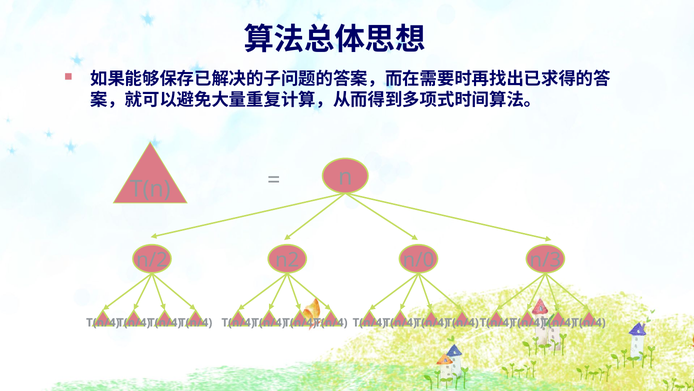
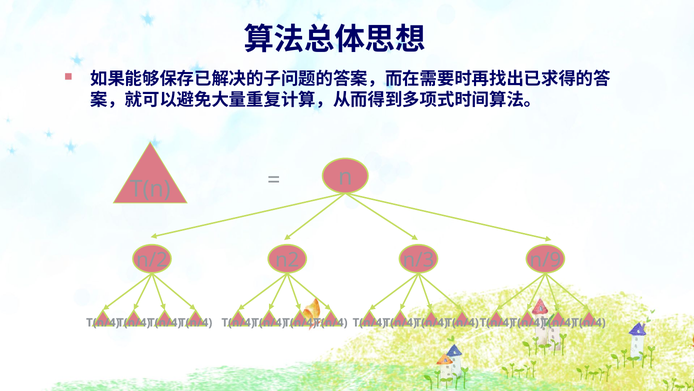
n/0: n/0 -> n/3
n/3: n/3 -> n/9
